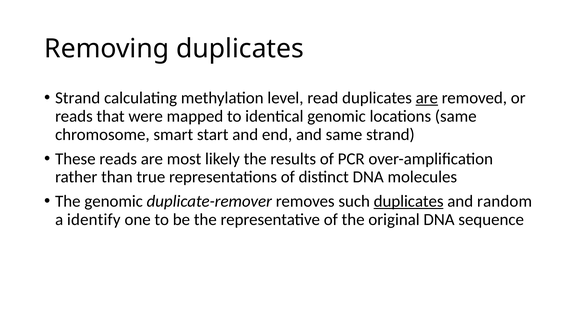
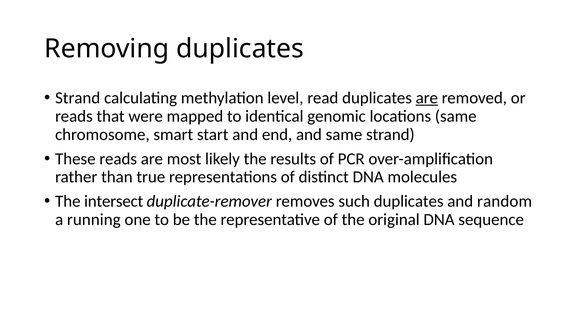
The genomic: genomic -> intersect
duplicates at (409, 202) underline: present -> none
identify: identify -> running
